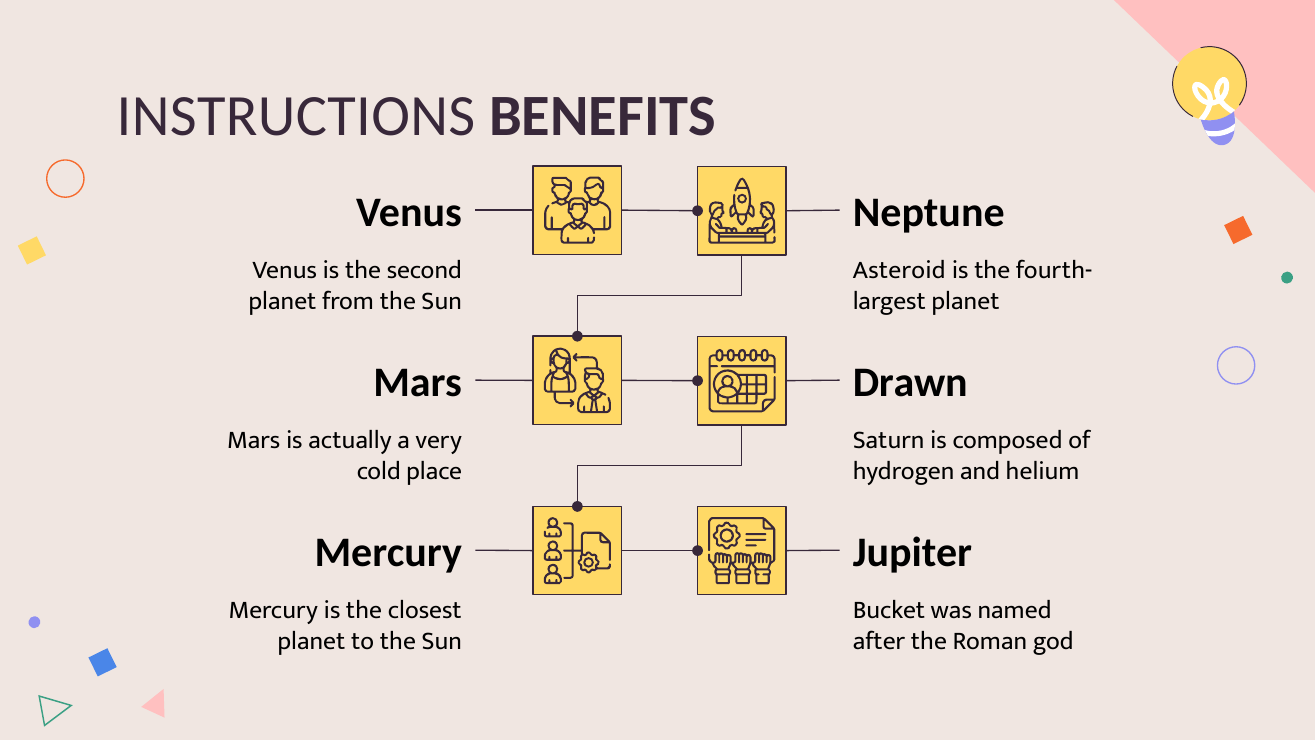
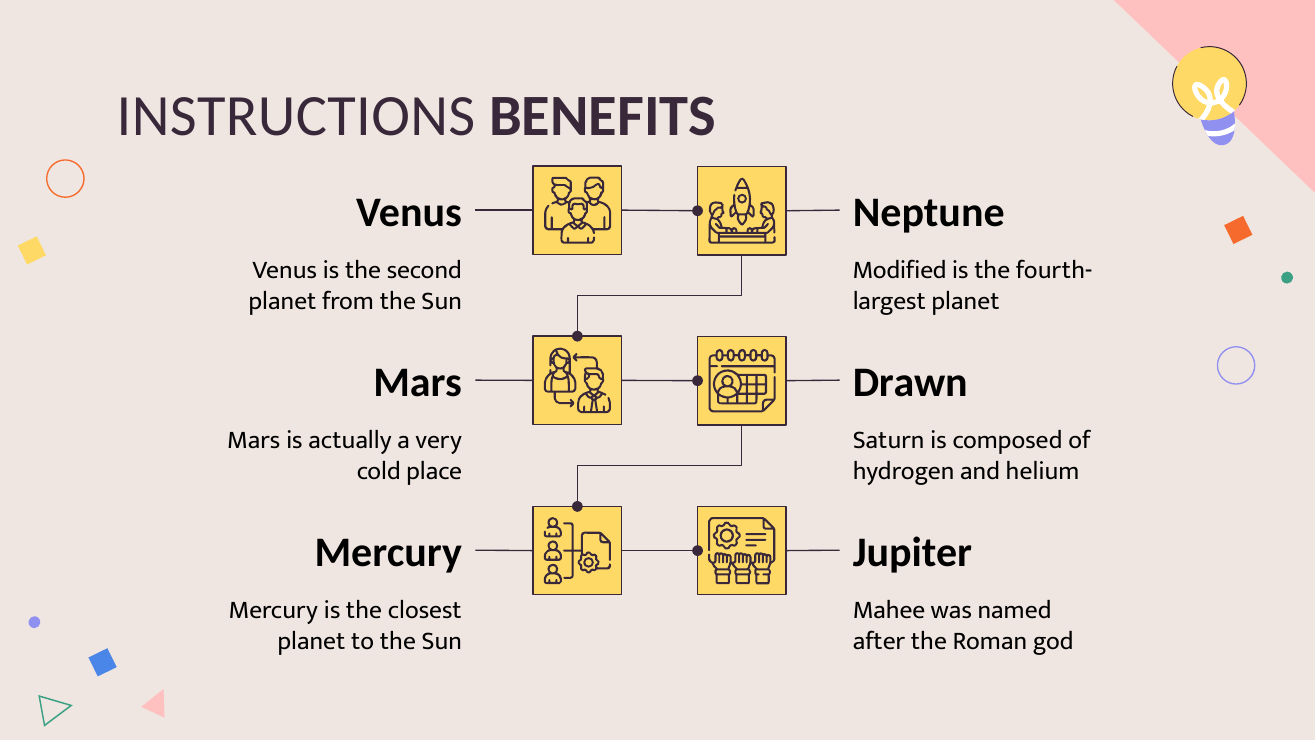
Asteroid: Asteroid -> Modified
Bucket: Bucket -> Mahee
